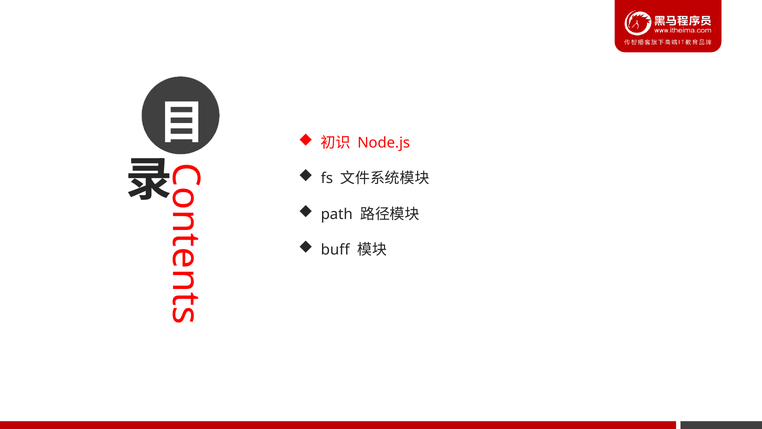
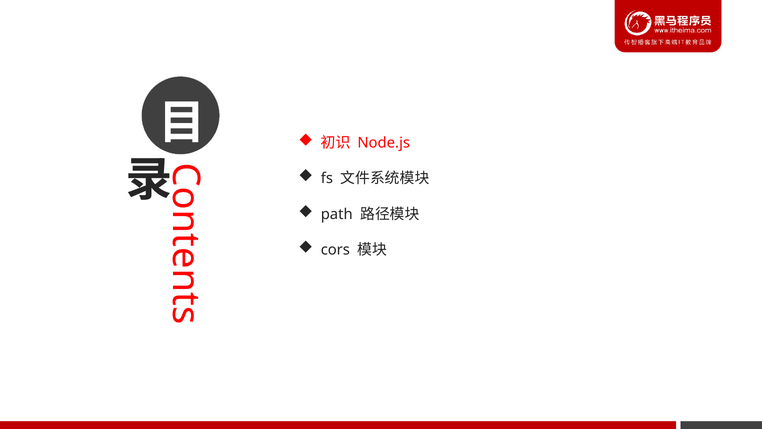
buff: buff -> cors
